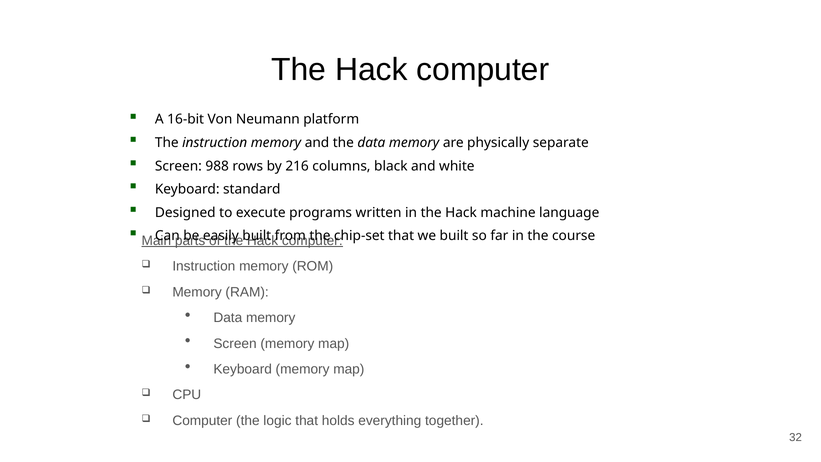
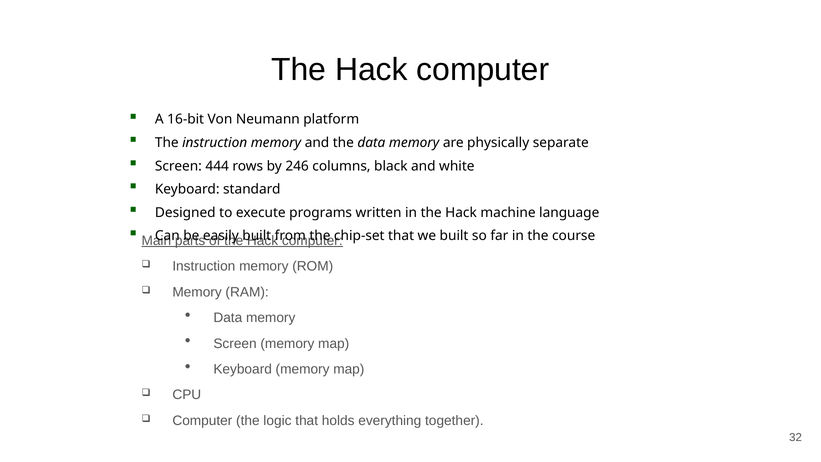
988: 988 -> 444
216: 216 -> 246
